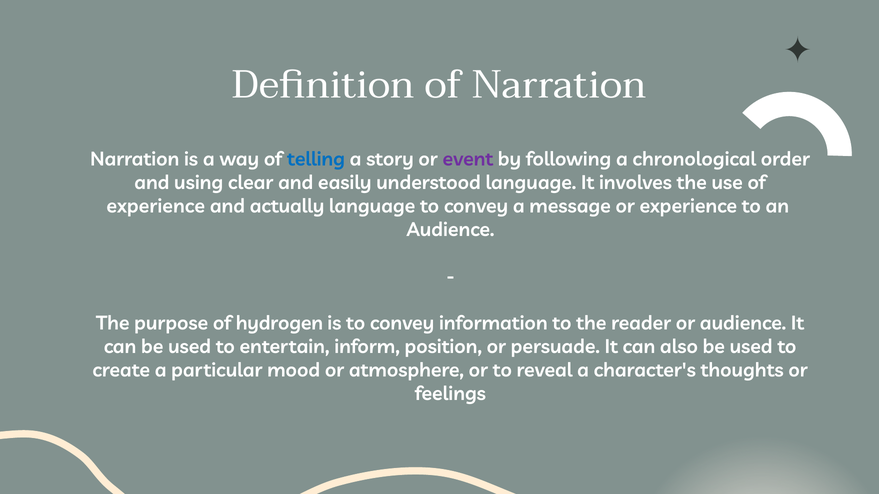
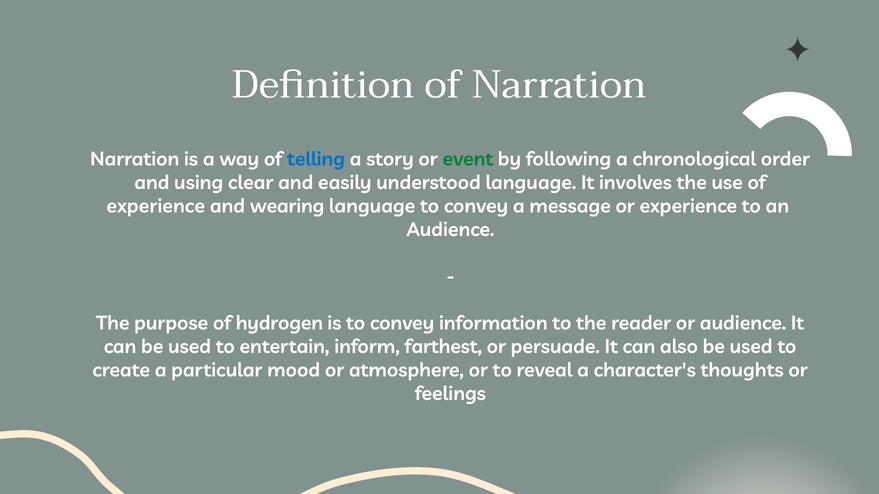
event colour: purple -> green
actually: actually -> wearing
position: position -> farthest
